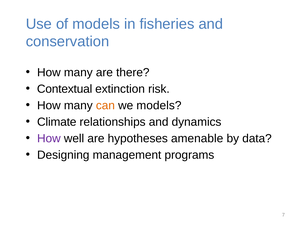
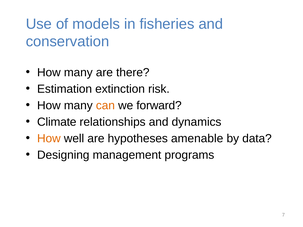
Contextual: Contextual -> Estimation
we models: models -> forward
How at (49, 139) colour: purple -> orange
